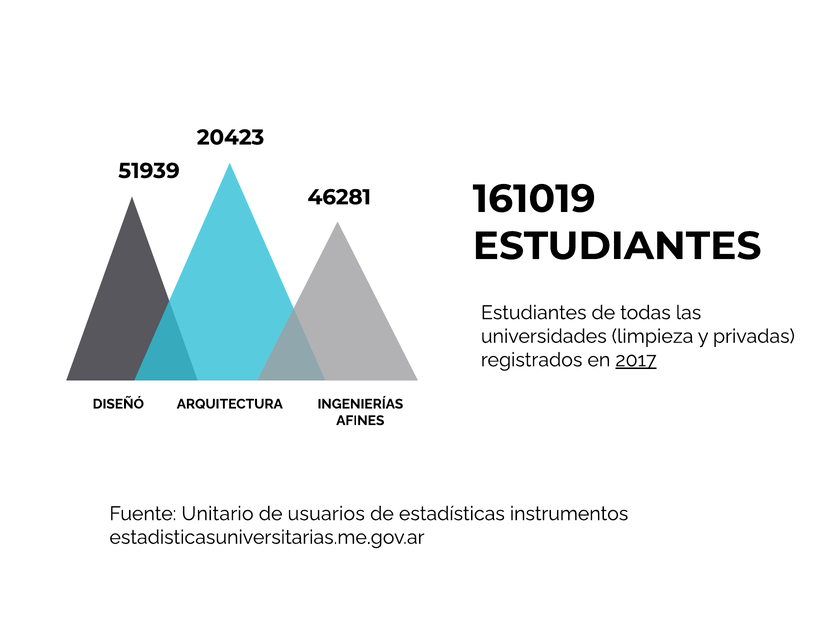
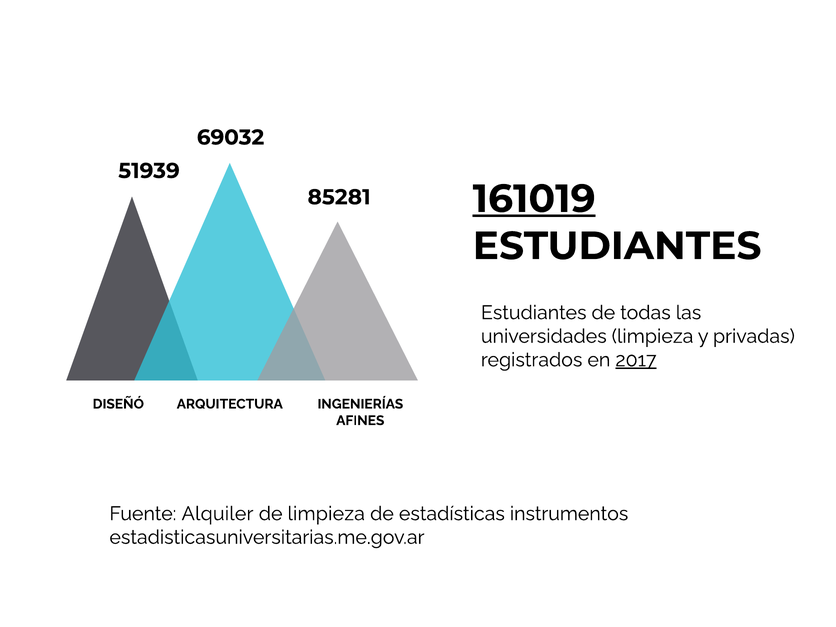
20423: 20423 -> 69032
161019 underline: none -> present
46281: 46281 -> 85281
Unitario: Unitario -> Alquiler
de usuarios: usuarios -> limpieza
